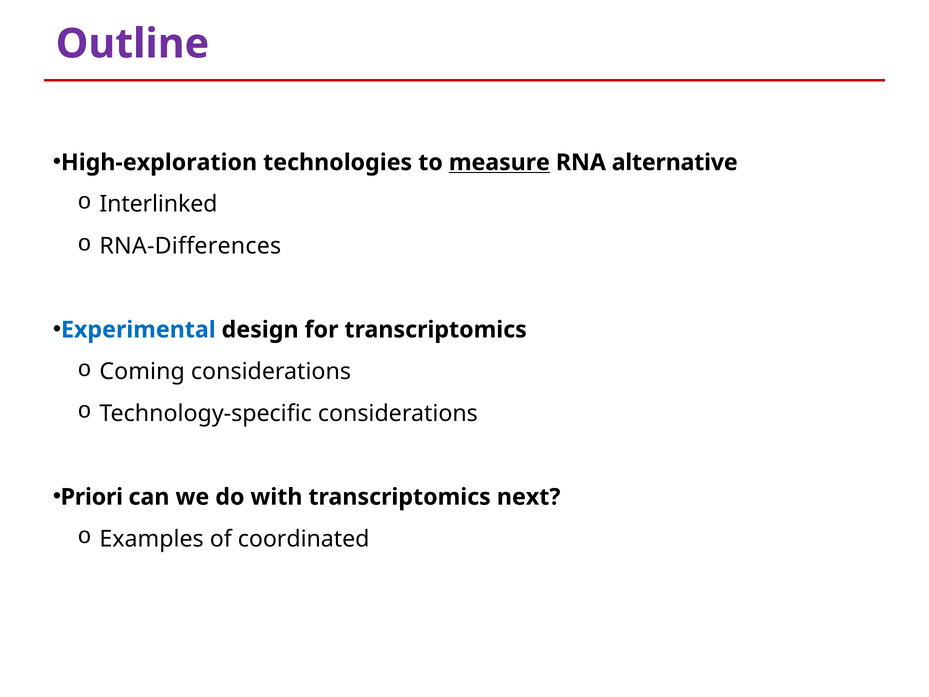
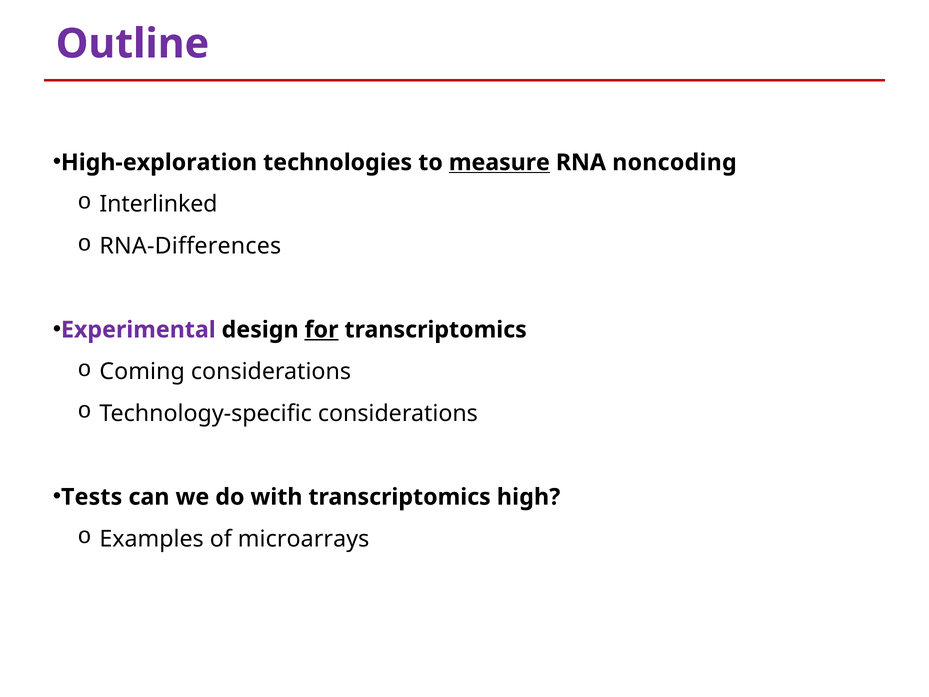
alternative: alternative -> noncoding
Experimental colour: blue -> purple
for underline: none -> present
Priori: Priori -> Tests
next: next -> high
coordinated: coordinated -> microarrays
